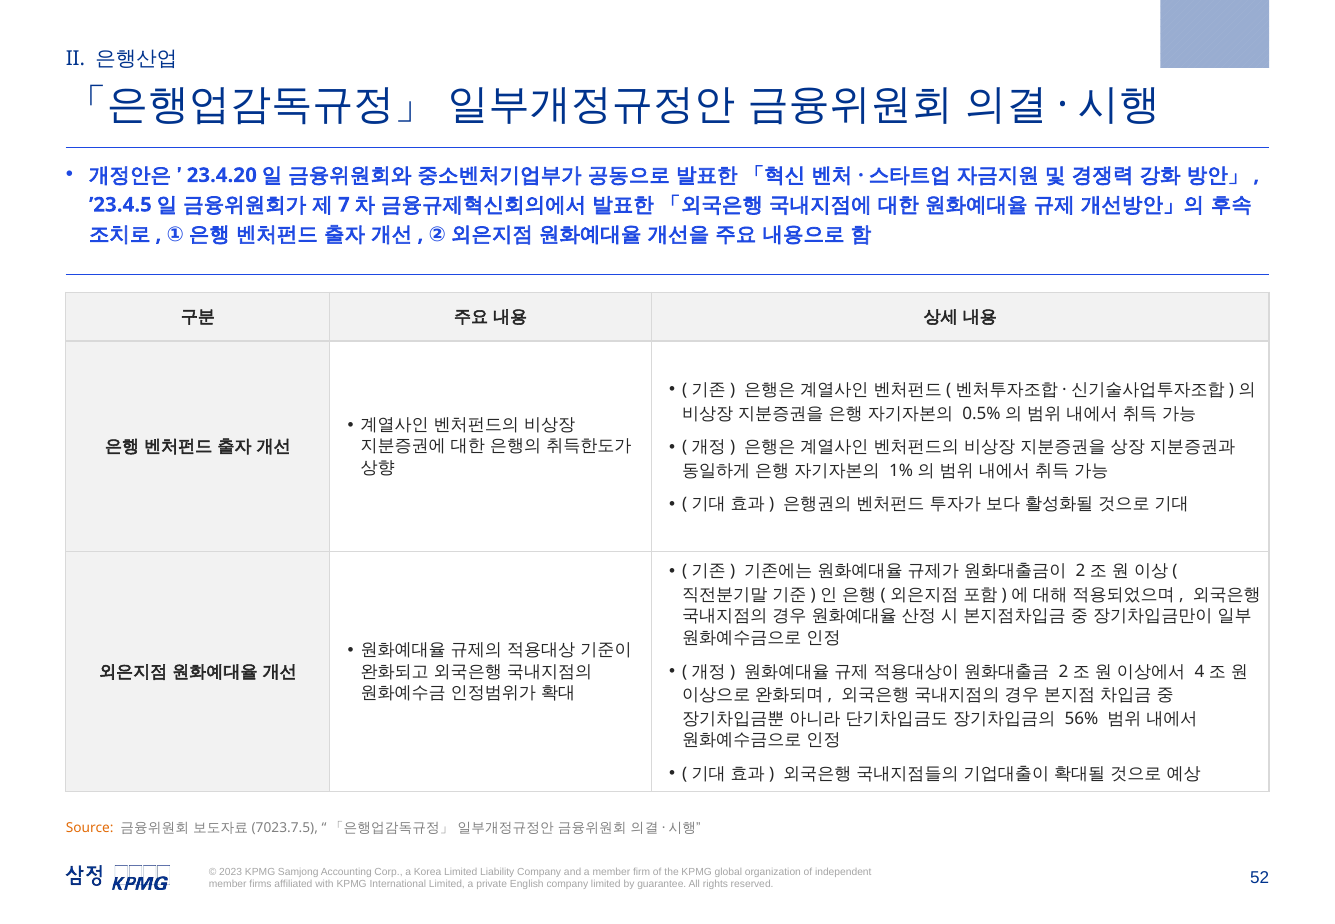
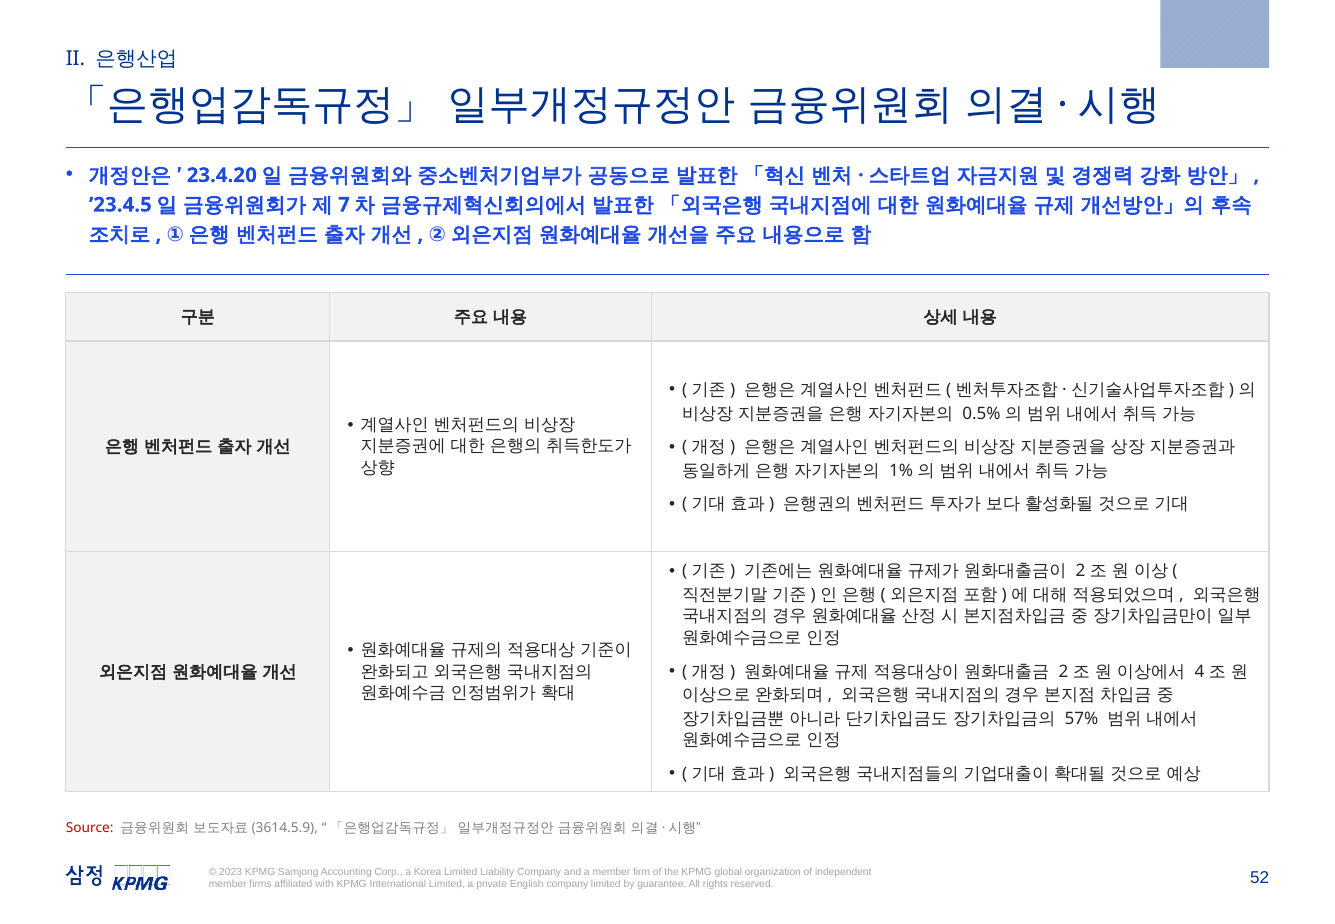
56%: 56% -> 57%
Source colour: orange -> red
7023.7.5: 7023.7.5 -> 3614.5.9
